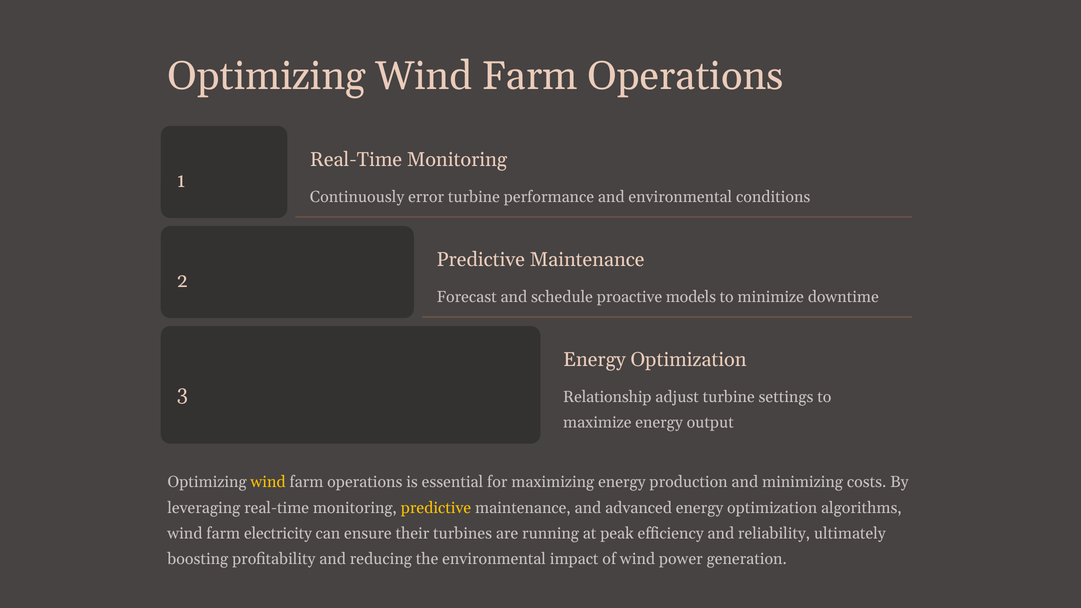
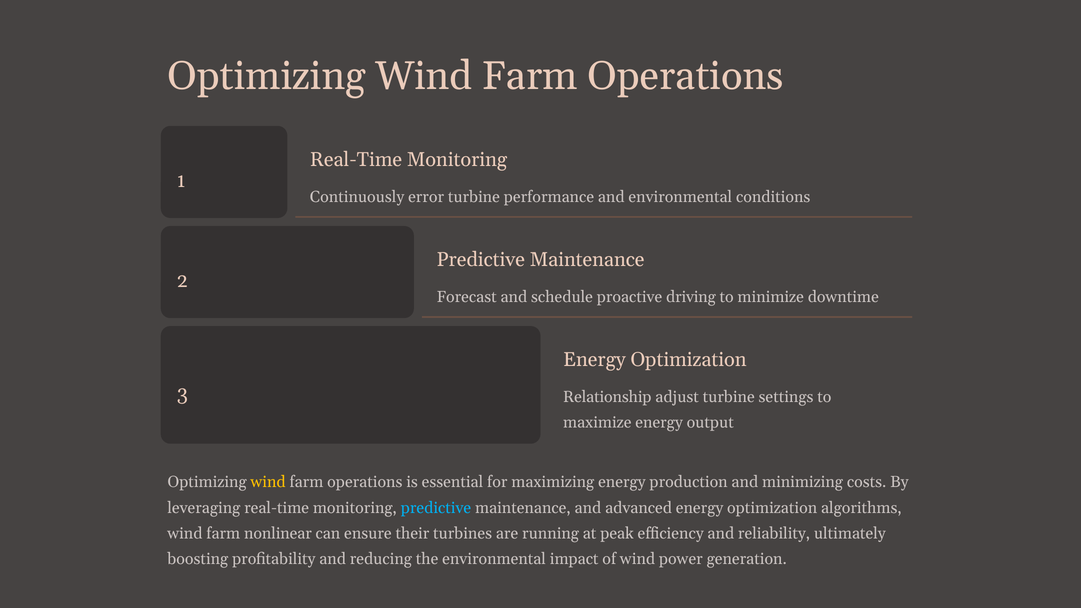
models: models -> driving
predictive at (436, 508) colour: yellow -> light blue
electricity: electricity -> nonlinear
